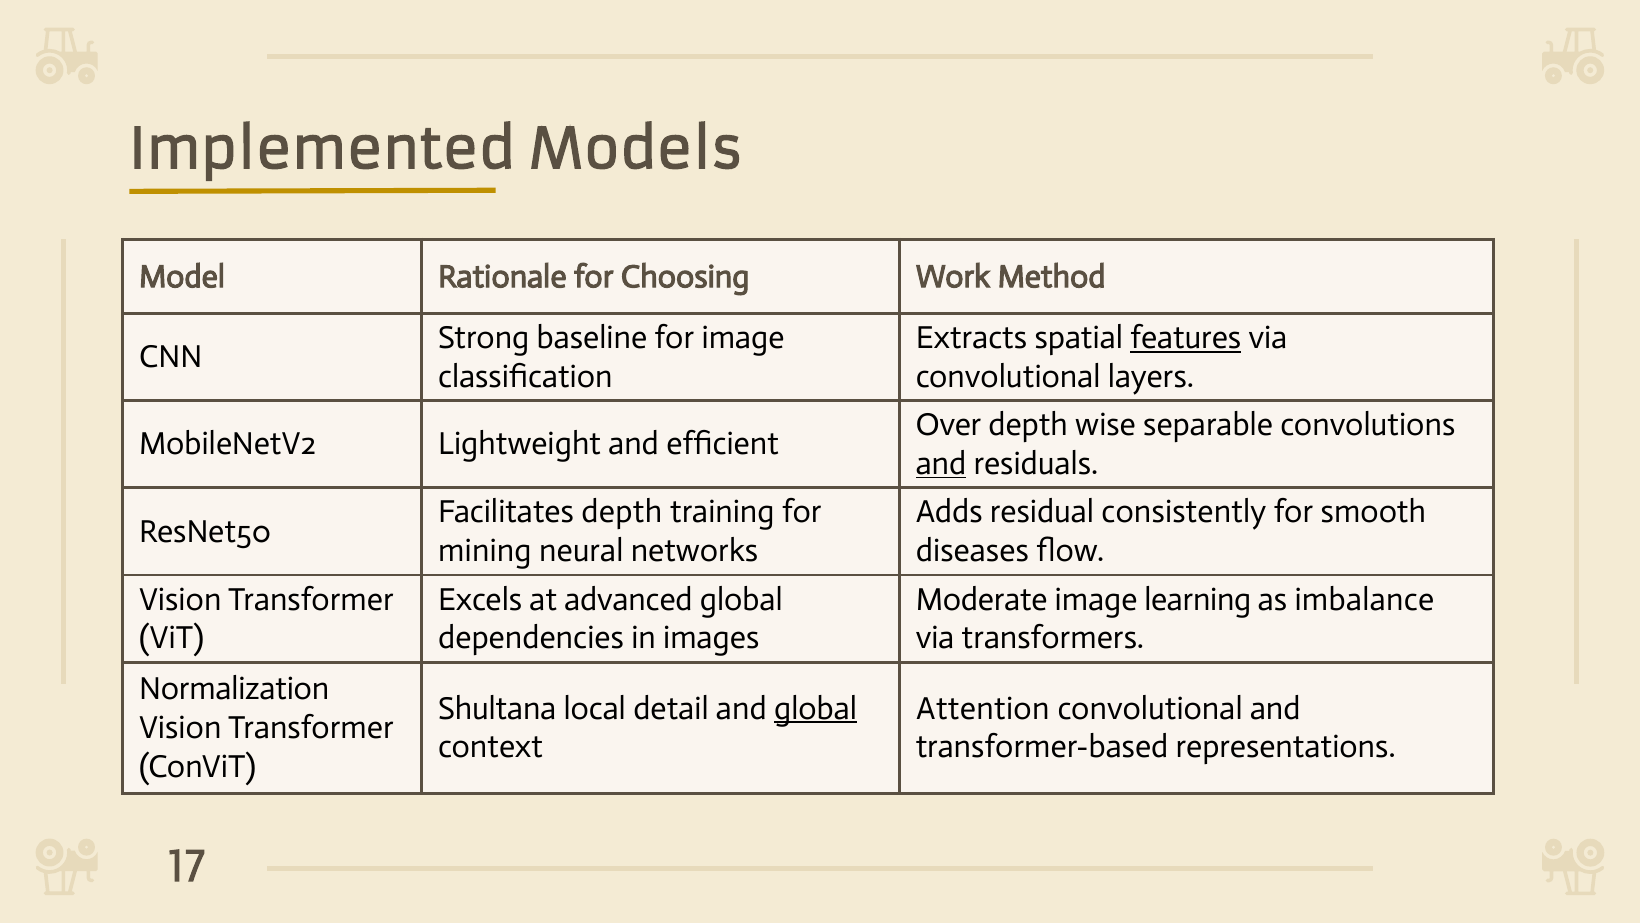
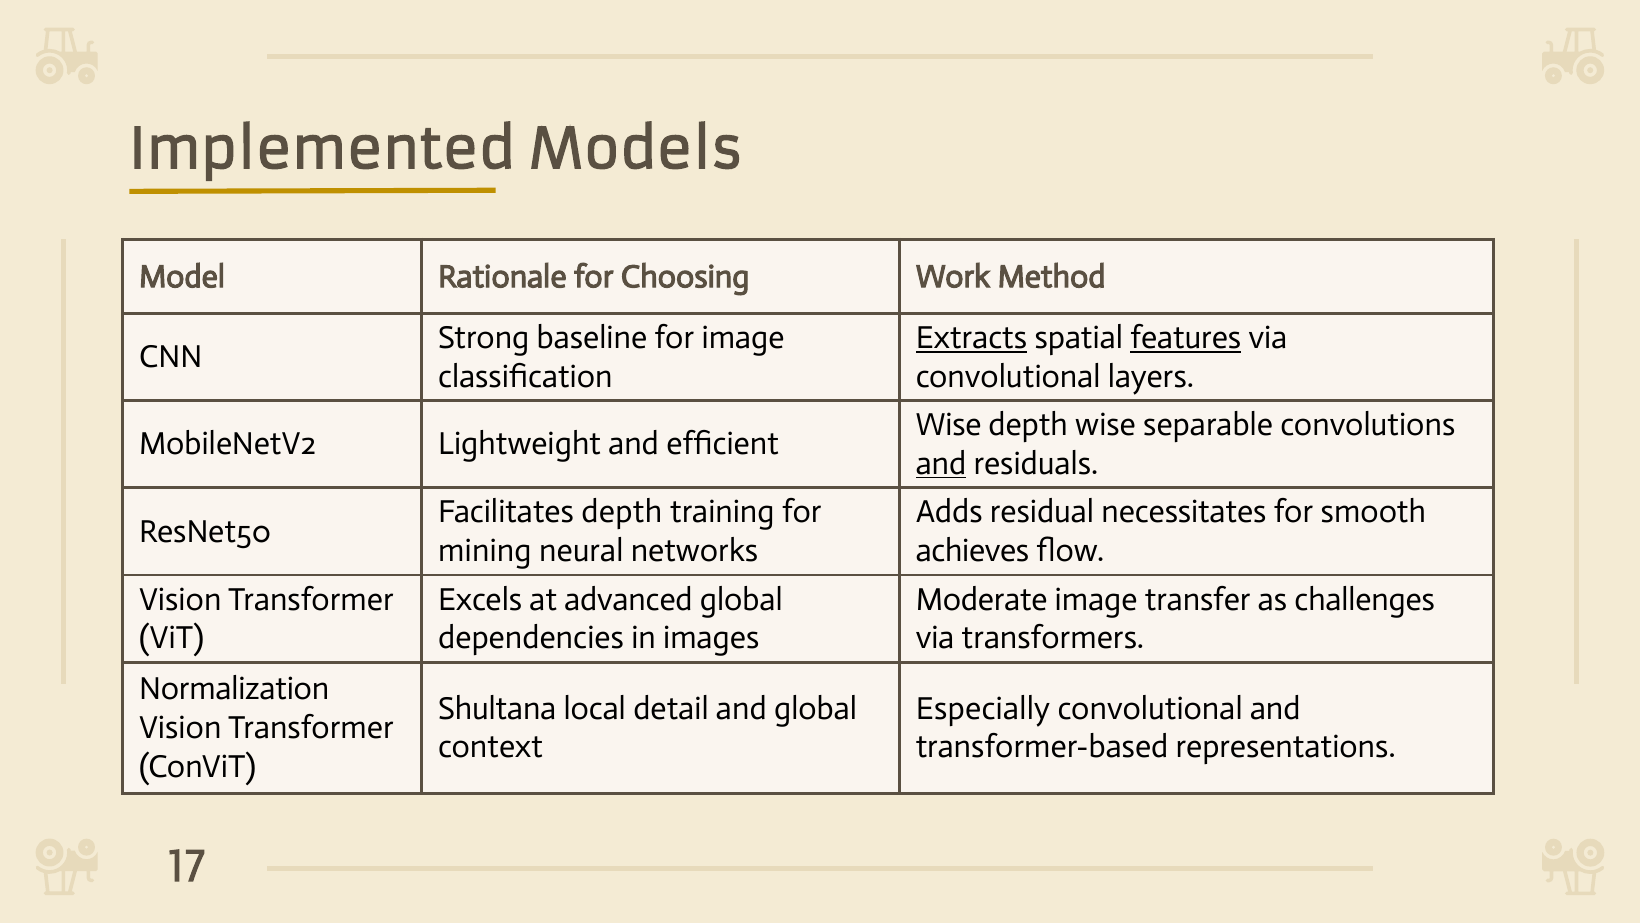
Extracts underline: none -> present
Over at (949, 425): Over -> Wise
consistently: consistently -> necessitates
diseases: diseases -> achieves
learning: learning -> transfer
imbalance: imbalance -> challenges
global at (816, 708) underline: present -> none
Attention: Attention -> Especially
